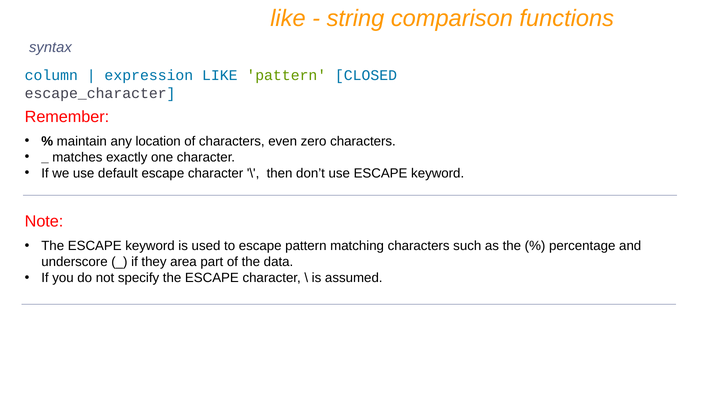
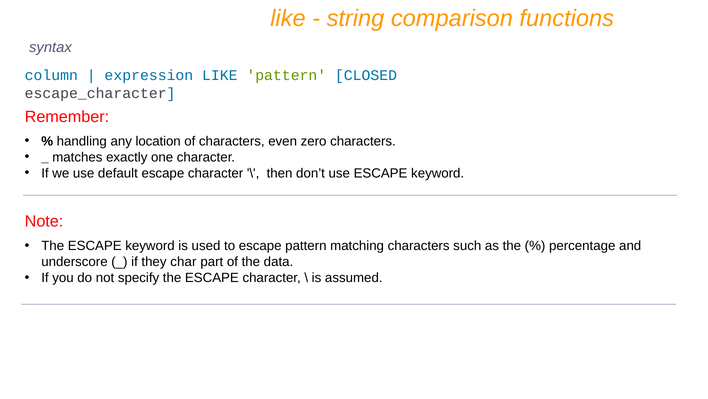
maintain: maintain -> handling
area: area -> char
